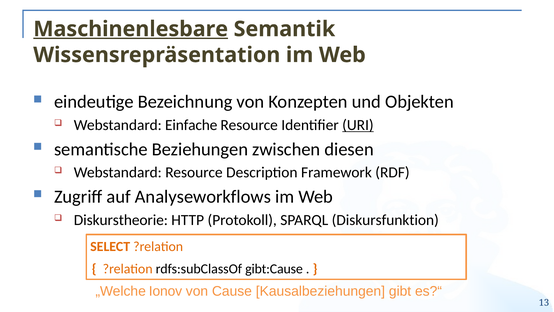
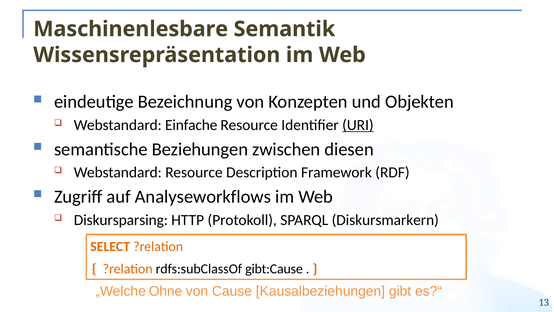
Maschinenlesbare underline: present -> none
Diskurstheorie: Diskurstheorie -> Diskursparsing
Diskursfunktion: Diskursfunktion -> Diskursmarkern
Ionov: Ionov -> Ohne
